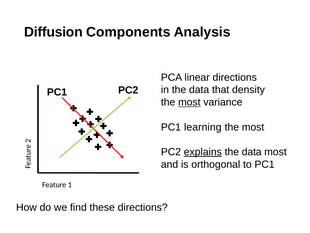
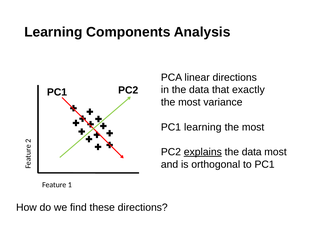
Diffusion at (53, 32): Diffusion -> Learning
density: density -> exactly
most at (189, 102) underline: present -> none
